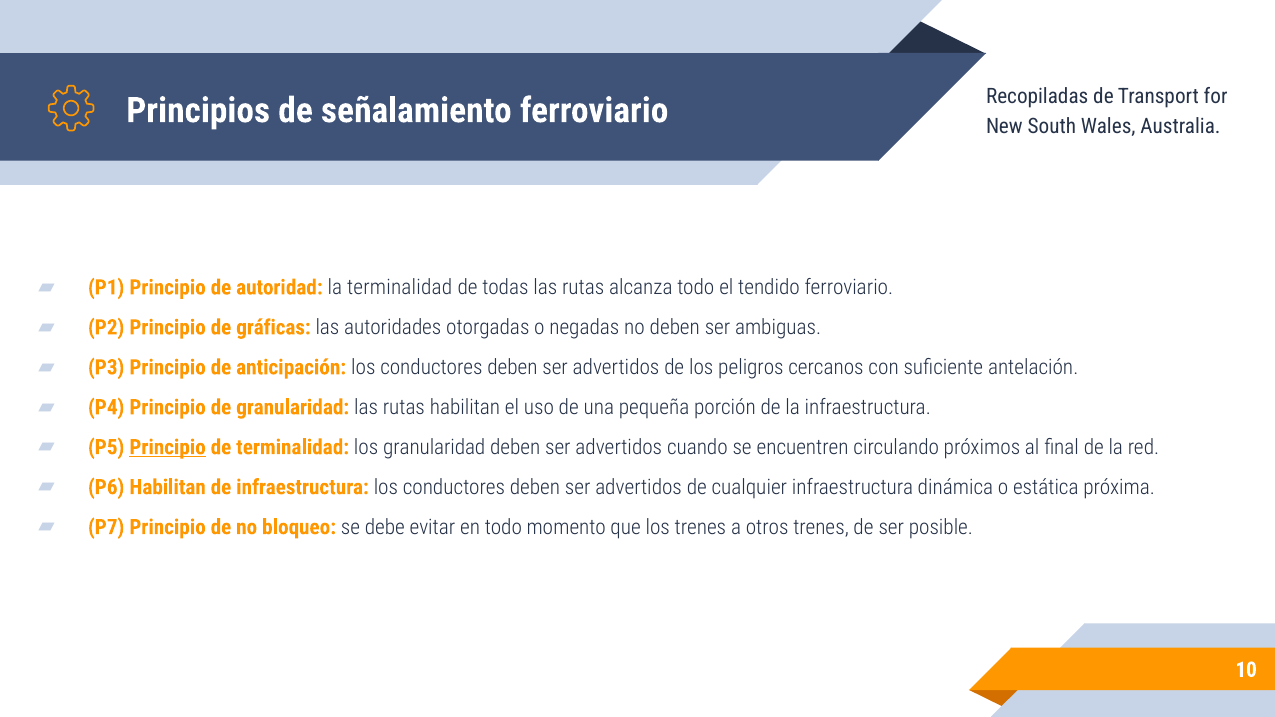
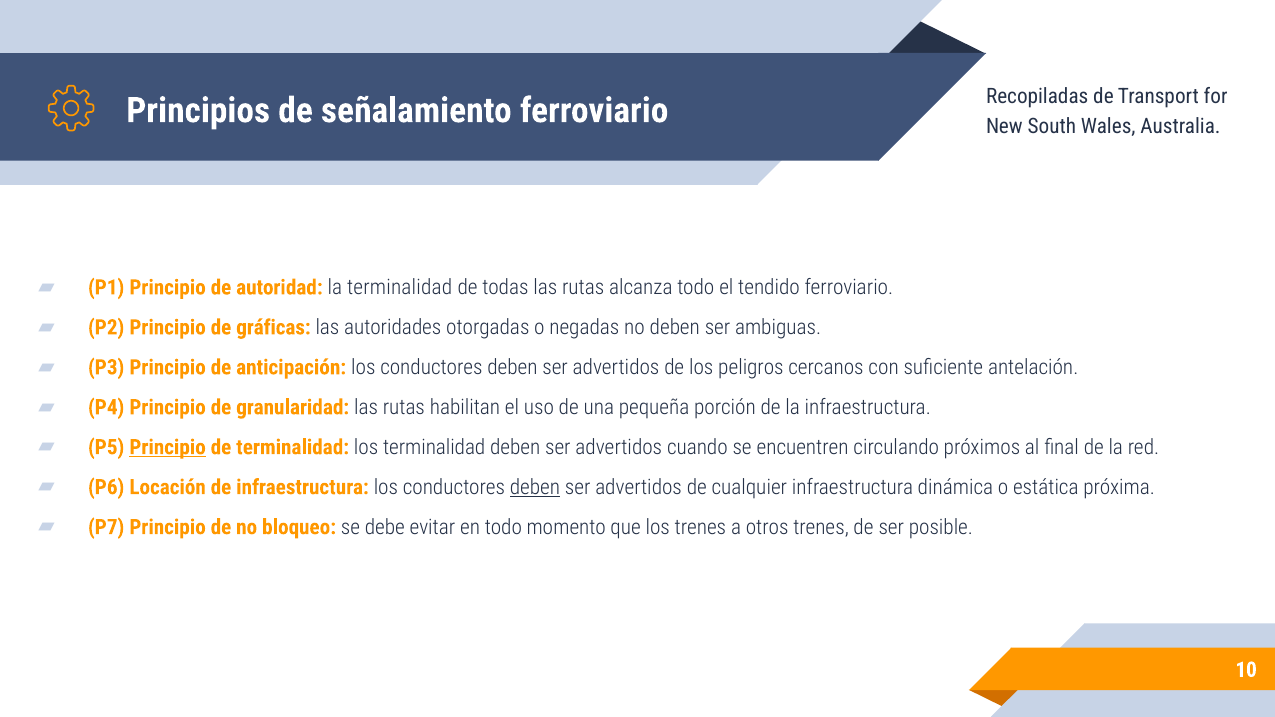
los granularidad: granularidad -> terminalidad
P6 Habilitan: Habilitan -> Locación
deben at (535, 487) underline: none -> present
